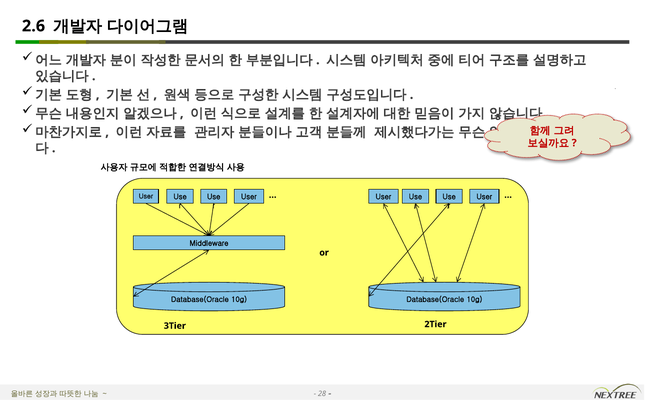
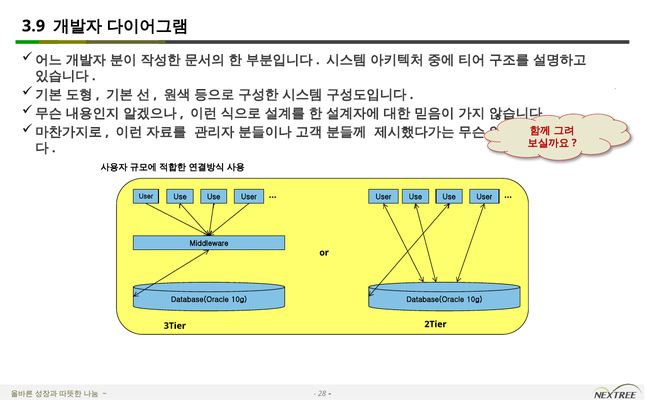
2.6: 2.6 -> 3.9
